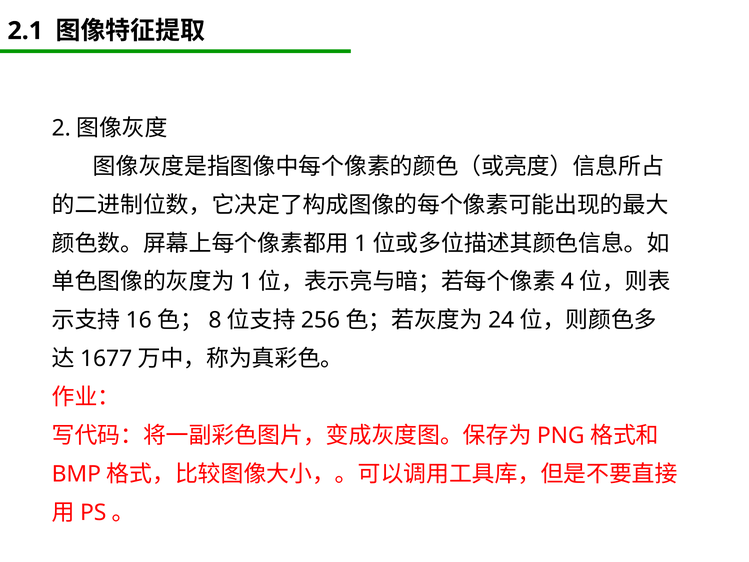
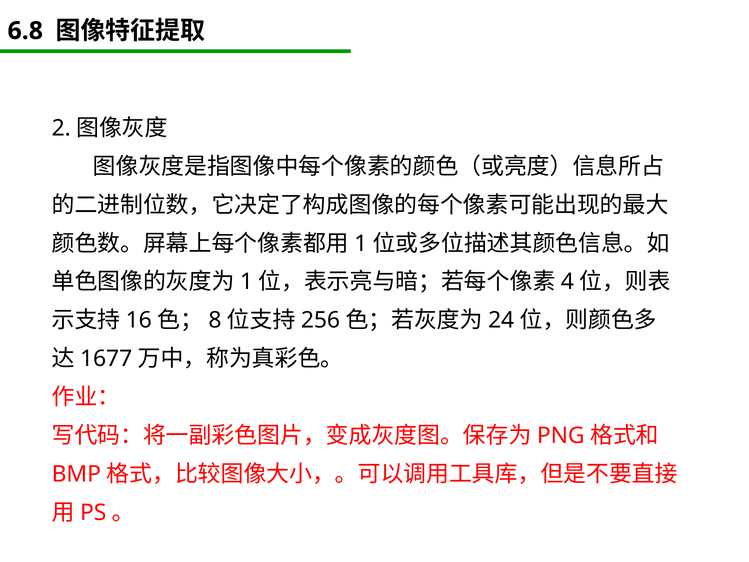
2.1: 2.1 -> 6.8
